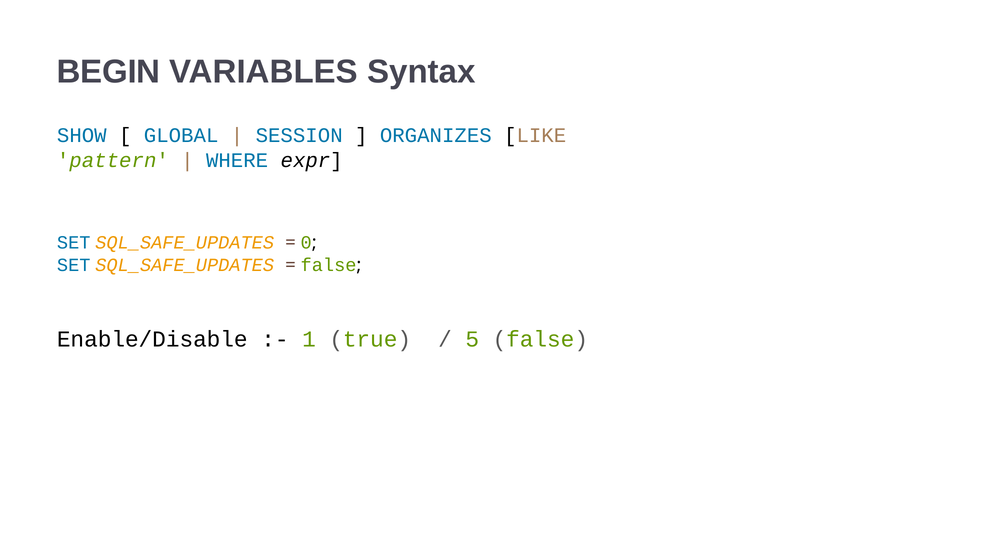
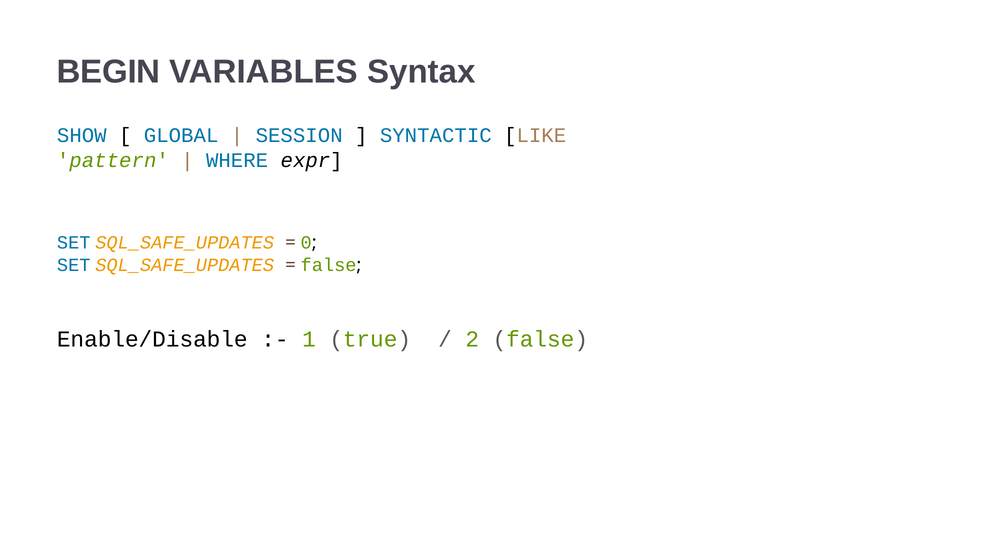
ORGANIZES: ORGANIZES -> SYNTACTIC
5: 5 -> 2
